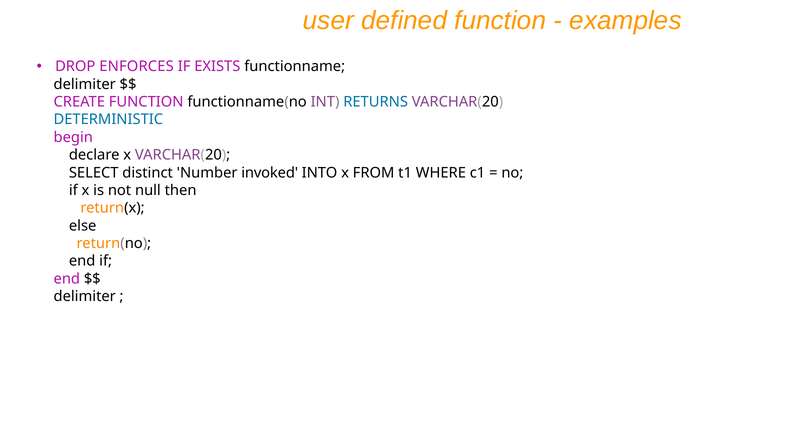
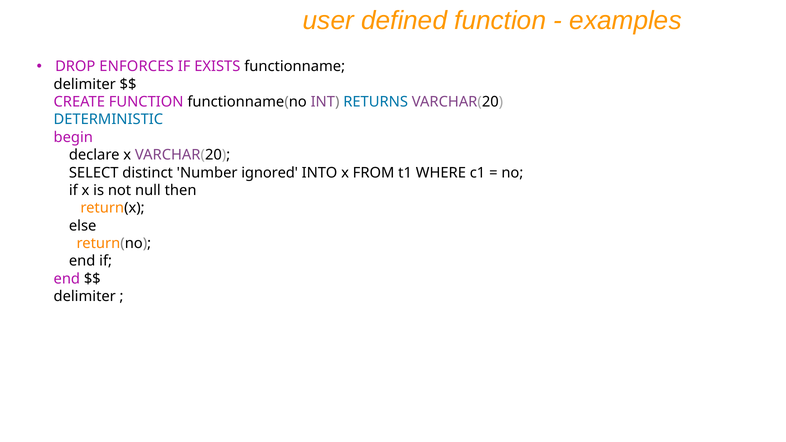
invoked: invoked -> ignored
